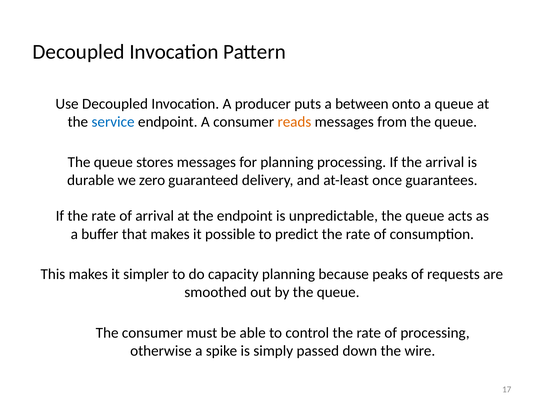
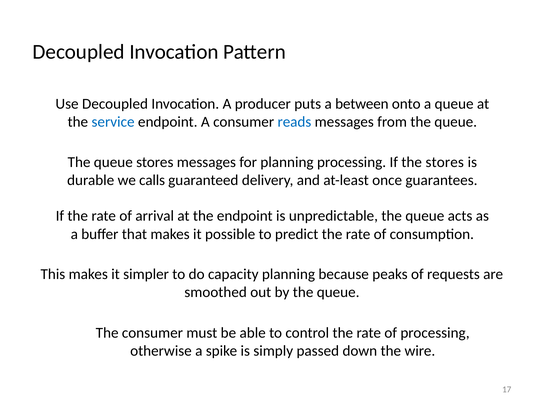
reads colour: orange -> blue
the arrival: arrival -> stores
zero: zero -> calls
